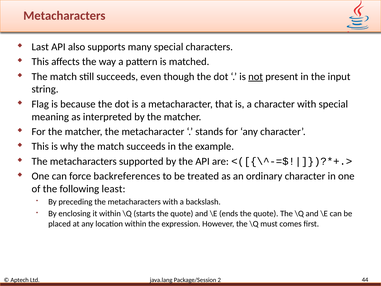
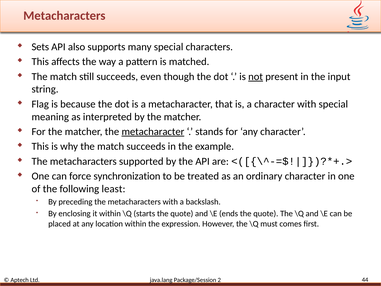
Last: Last -> Sets
metacharacter at (153, 132) underline: none -> present
backreferences: backreferences -> synchronization
